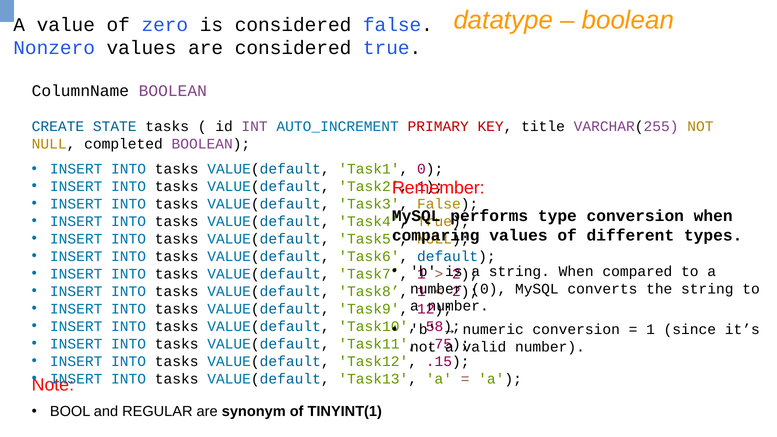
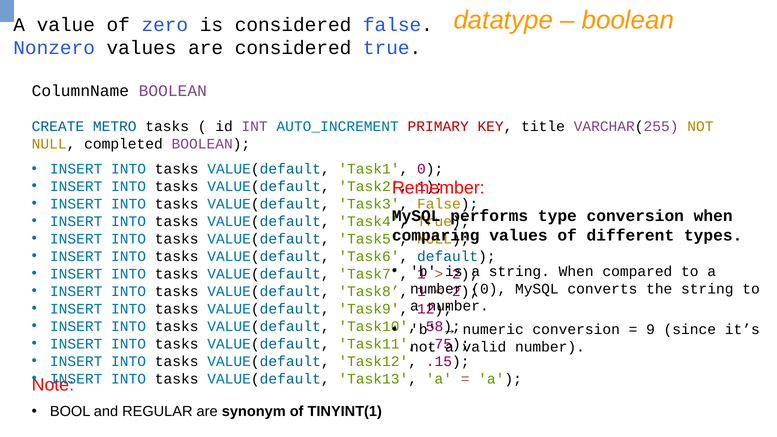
STATE: STATE -> METRO
1 at (651, 330): 1 -> 9
